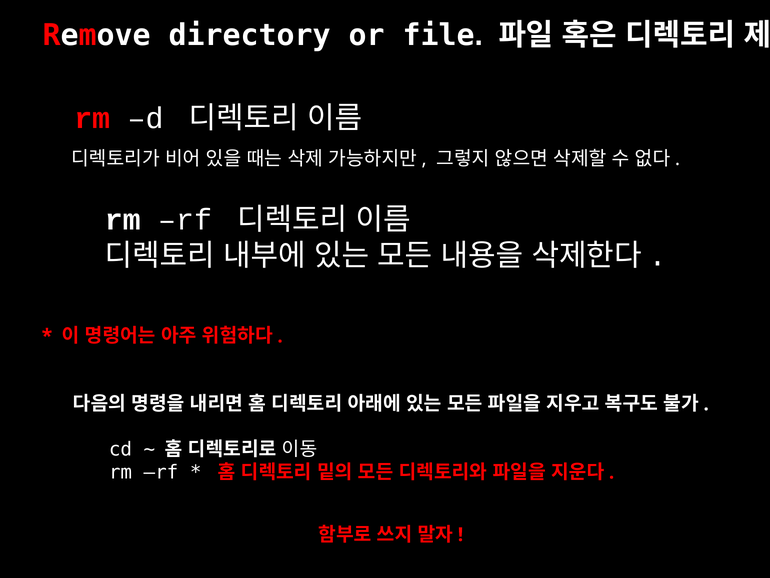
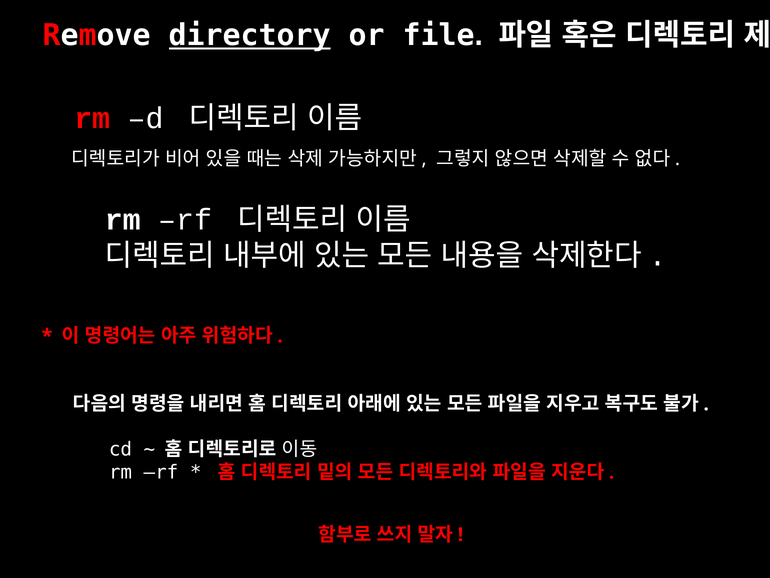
directory underline: none -> present
